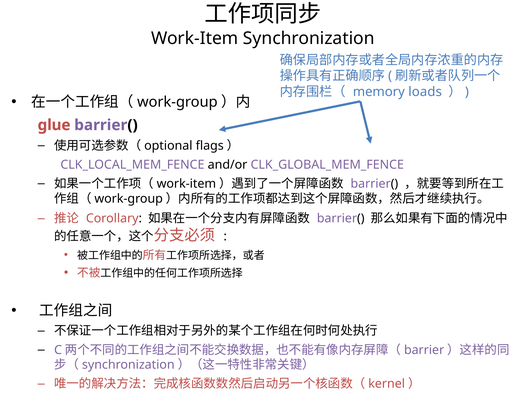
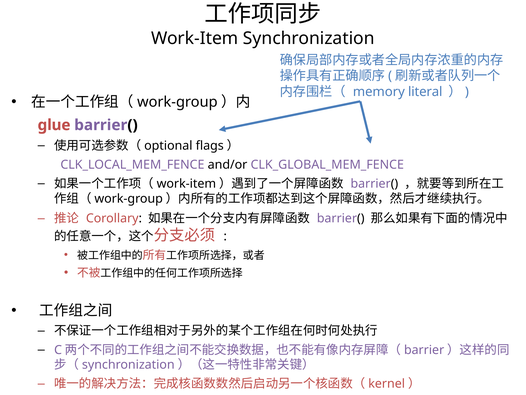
loads: loads -> literal
